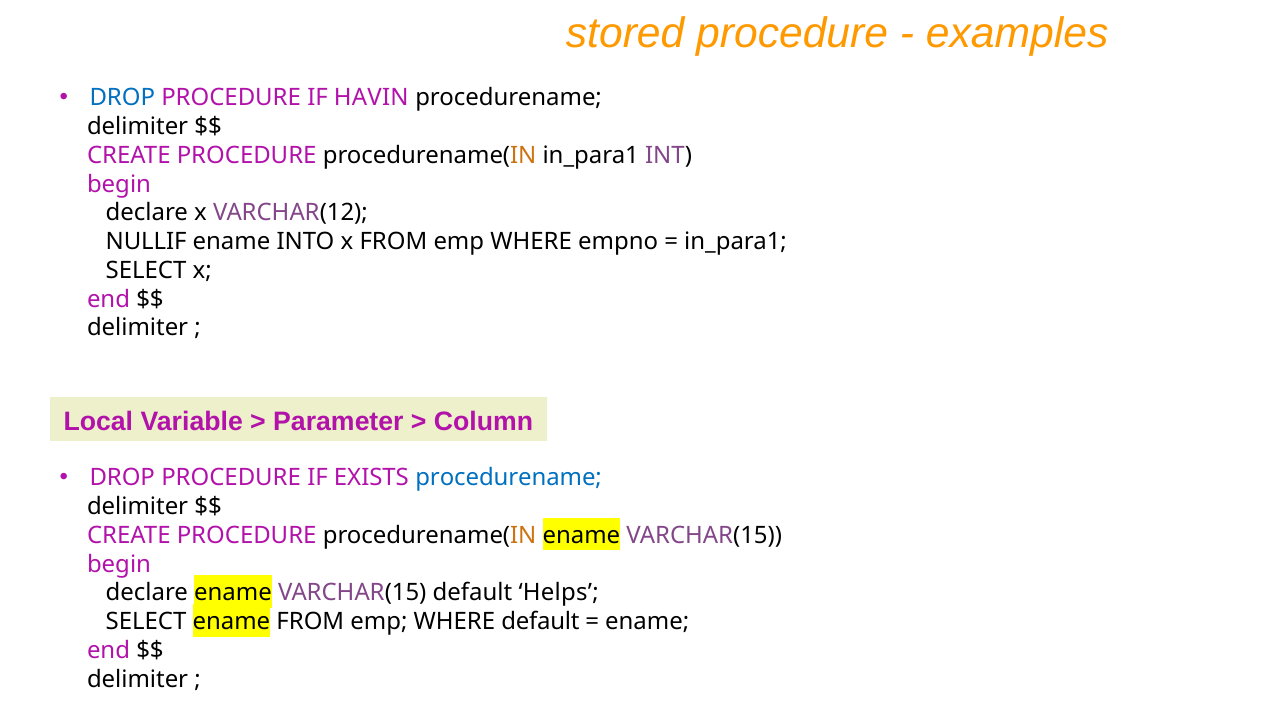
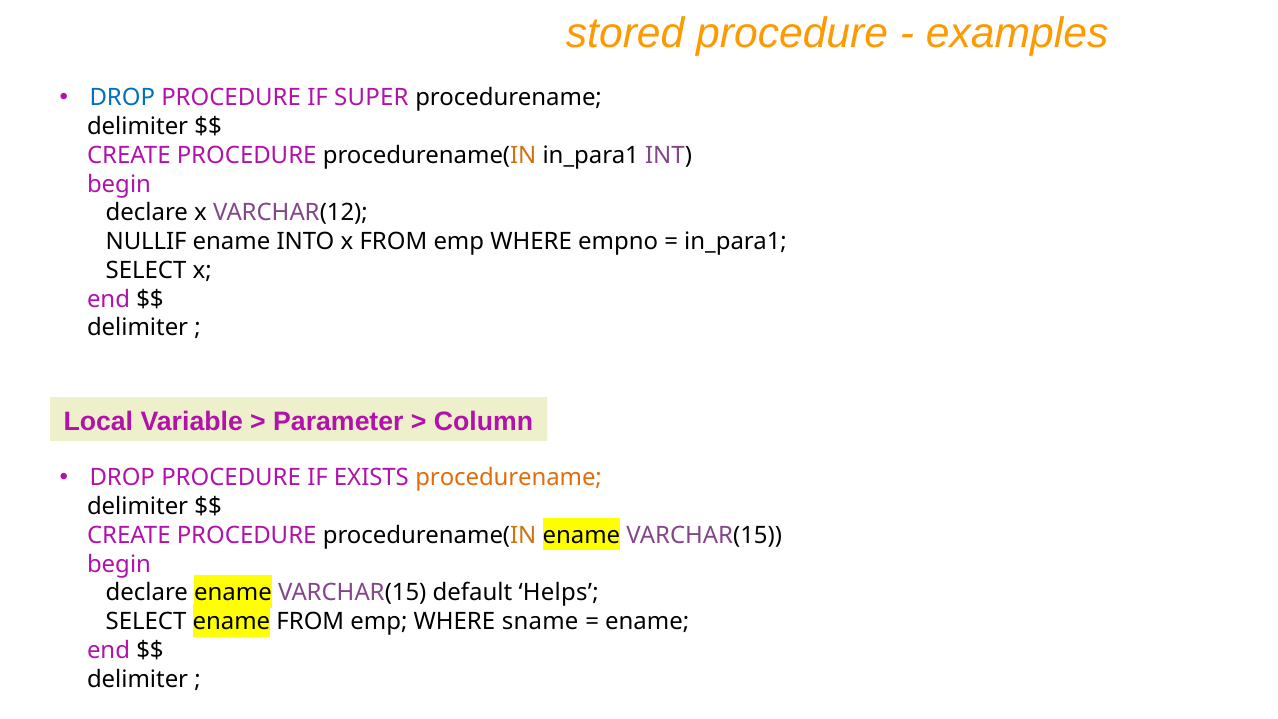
HAVIN: HAVIN -> SUPER
procedurename at (509, 478) colour: blue -> orange
WHERE default: default -> sname
